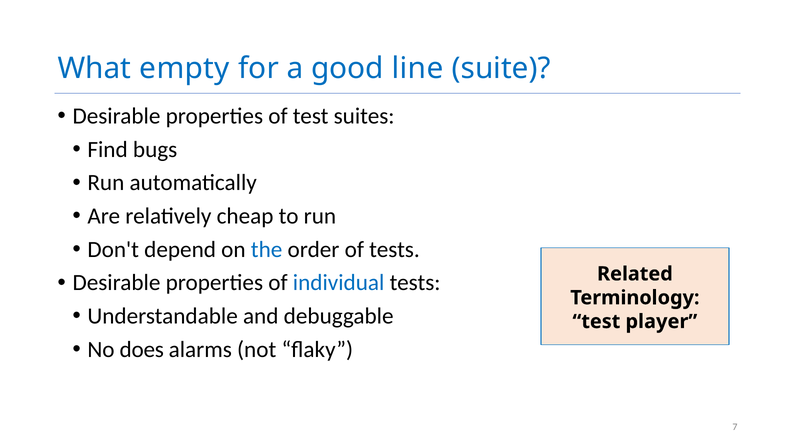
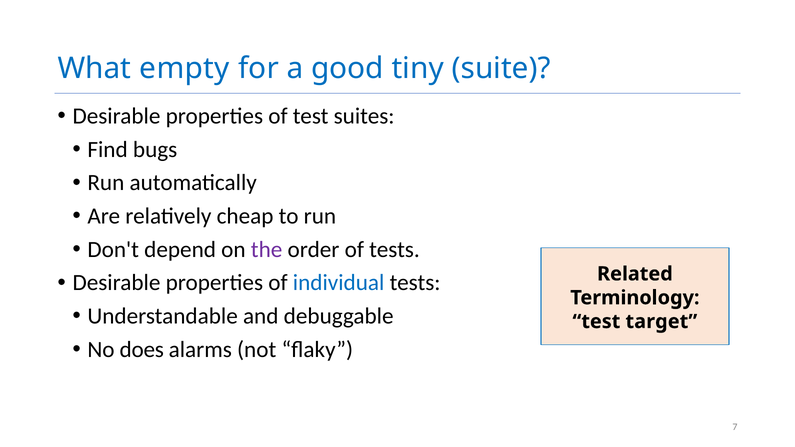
line: line -> tiny
the colour: blue -> purple
player: player -> target
